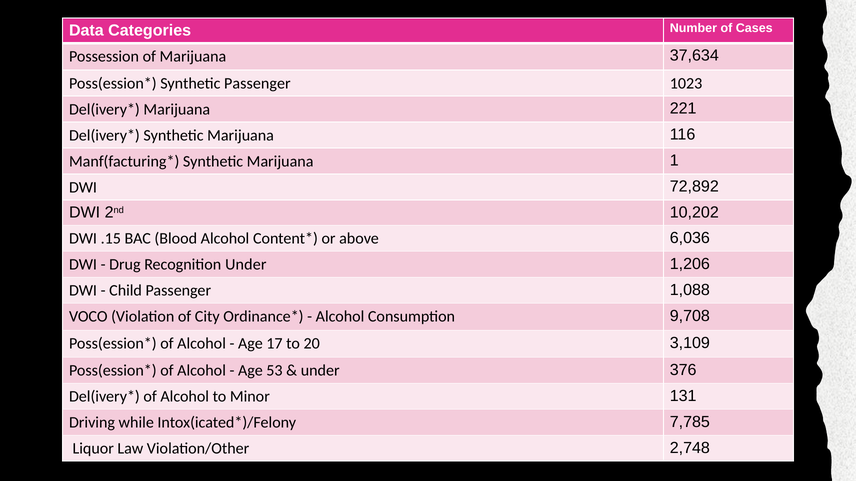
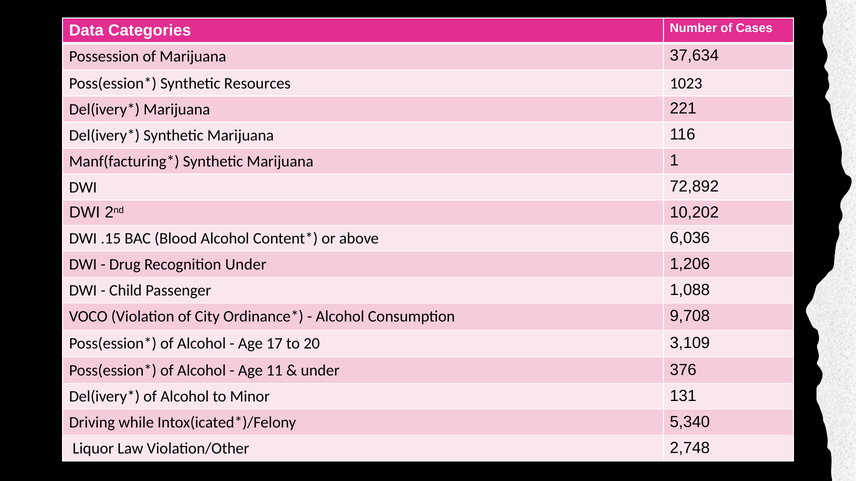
Synthetic Passenger: Passenger -> Resources
53: 53 -> 11
7,785: 7,785 -> 5,340
